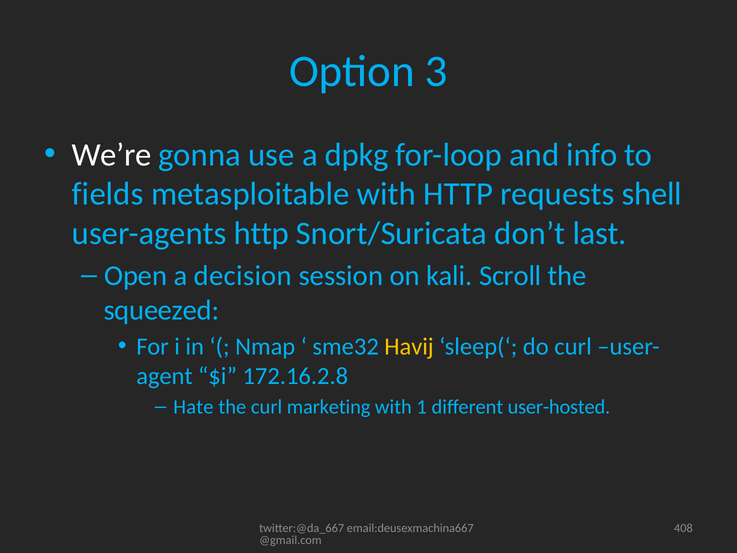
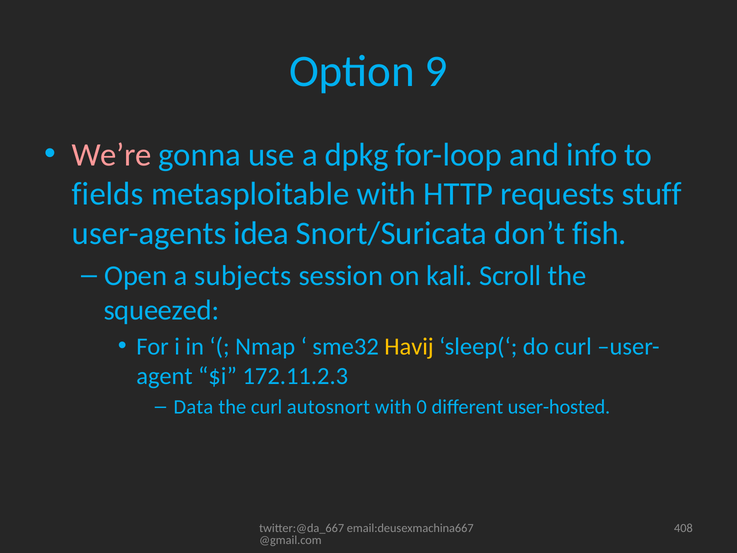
3: 3 -> 9
We’re colour: white -> pink
shell: shell -> stuff
user-agents http: http -> idea
last: last -> fish
decision: decision -> subjects
172.16.2.8: 172.16.2.8 -> 172.11.2.3
Hate: Hate -> Data
marketing: marketing -> autosnort
1: 1 -> 0
